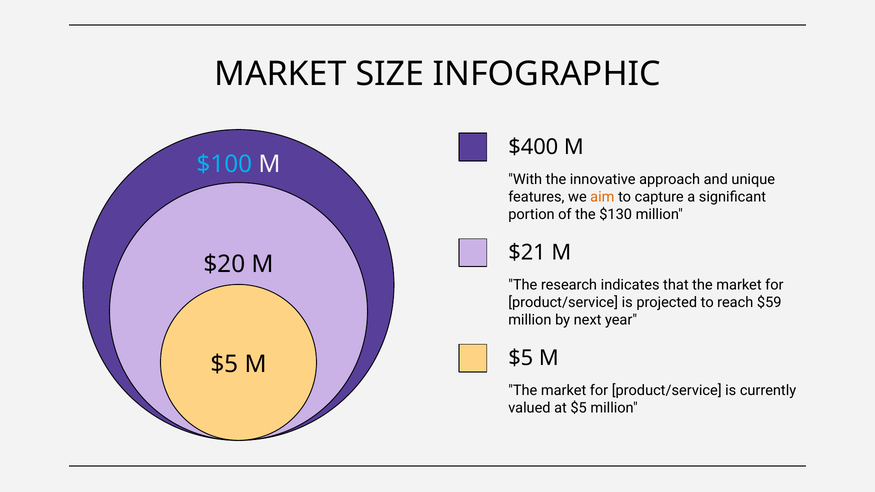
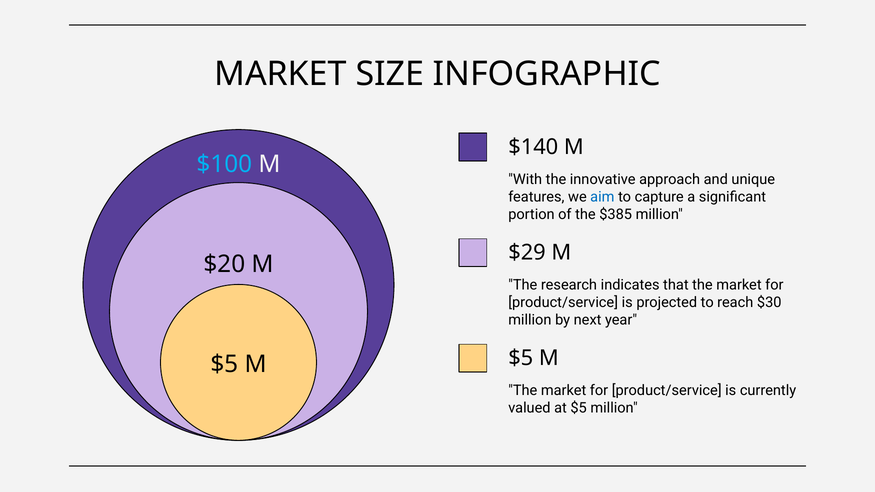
$400: $400 -> $140
aim colour: orange -> blue
$130: $130 -> $385
$21: $21 -> $29
$59: $59 -> $30
